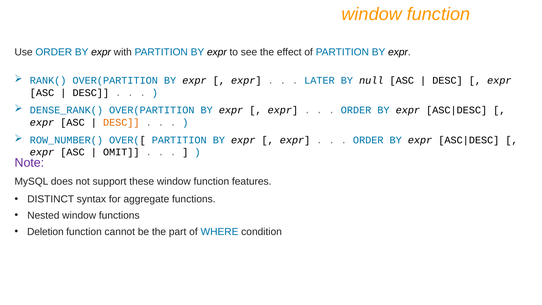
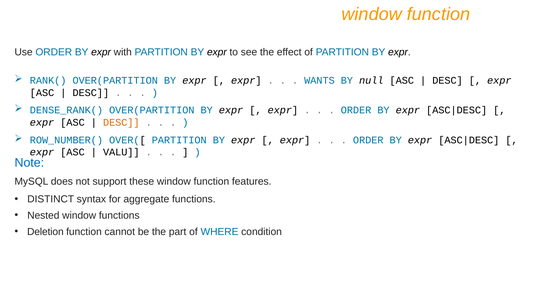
LATER: LATER -> WANTS
OMIT: OMIT -> VALU
Note colour: purple -> blue
